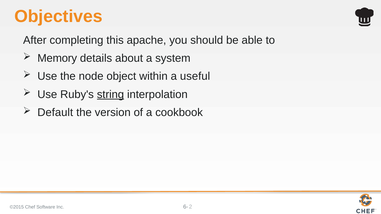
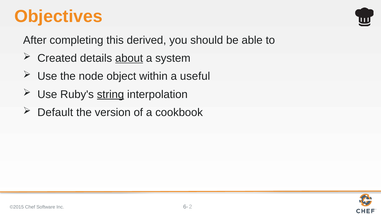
apache: apache -> derived
Memory: Memory -> Created
about underline: none -> present
